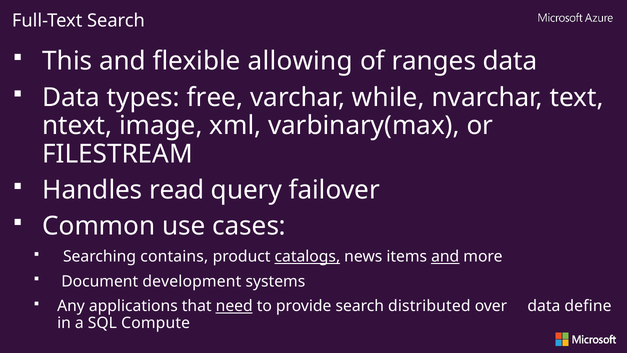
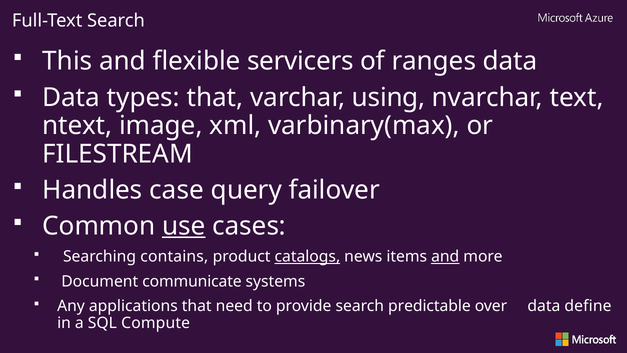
allowing: allowing -> servicers
types free: free -> that
while: while -> using
read: read -> case
use underline: none -> present
development: development -> communicate
need underline: present -> none
distributed: distributed -> predictable
